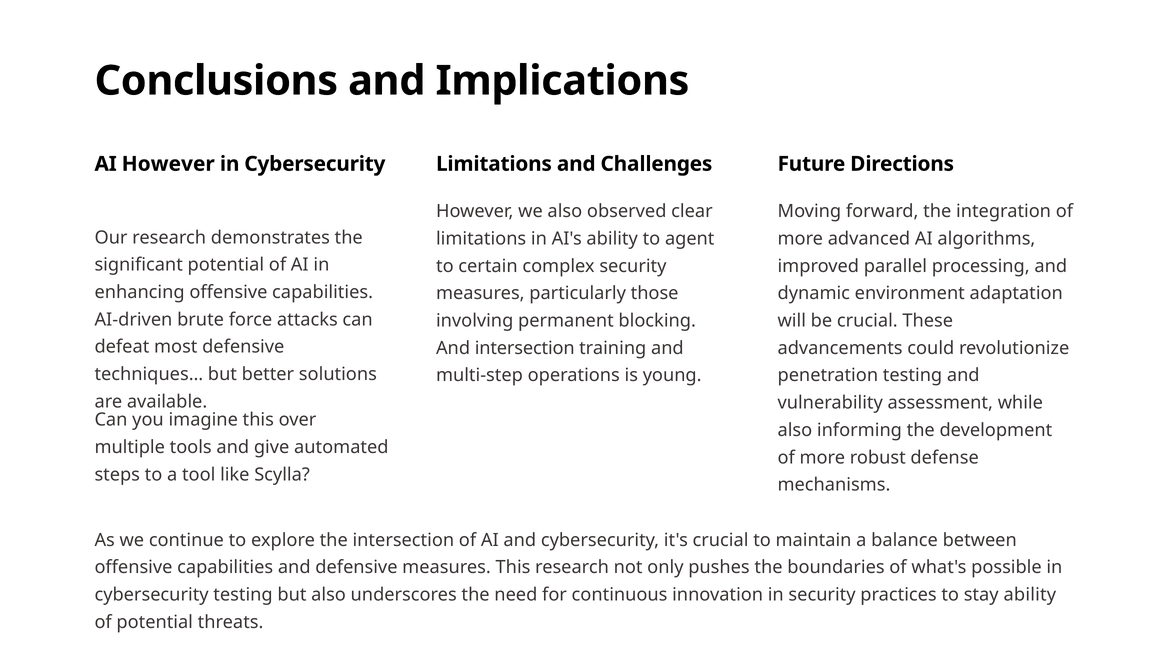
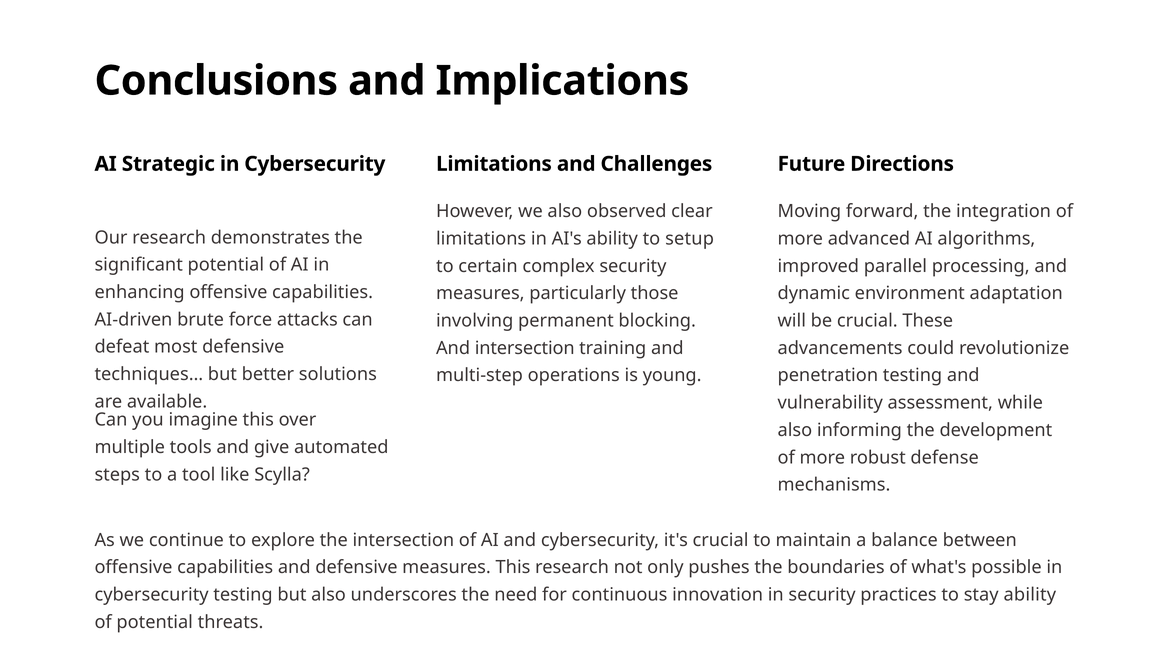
AI However: However -> Strategic
agent: agent -> setup
